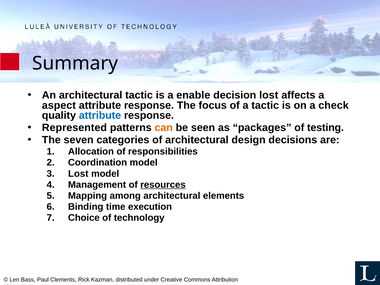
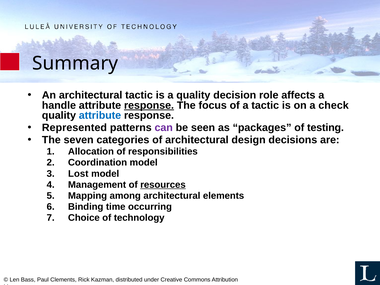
a enable: enable -> quality
decision lost: lost -> role
aspect: aspect -> handle
response at (149, 105) underline: none -> present
can colour: orange -> purple
execution: execution -> occurring
